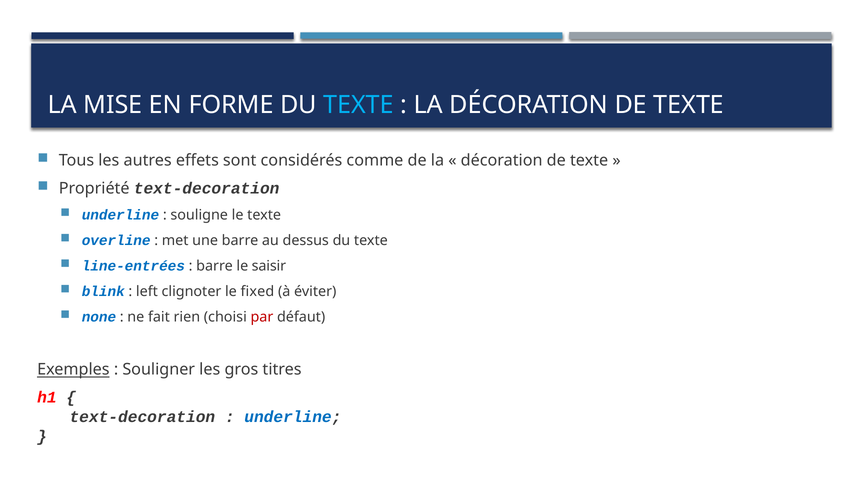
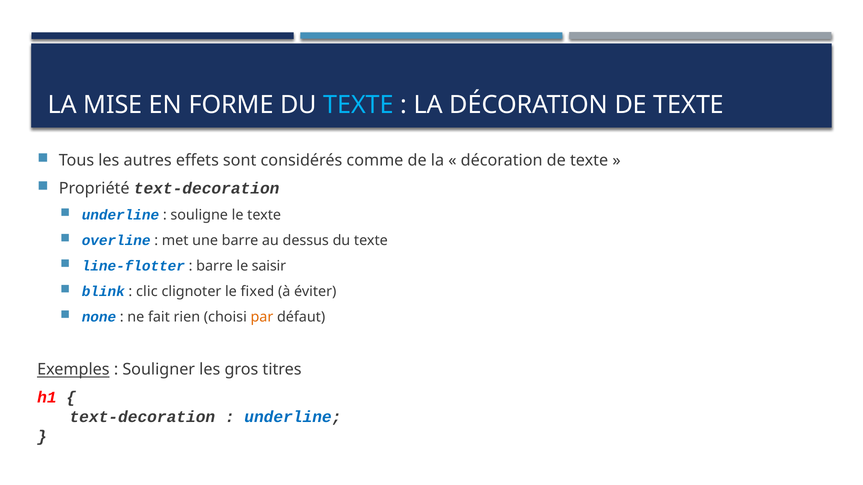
line-entrées: line-entrées -> line-flotter
left: left -> clic
par colour: red -> orange
